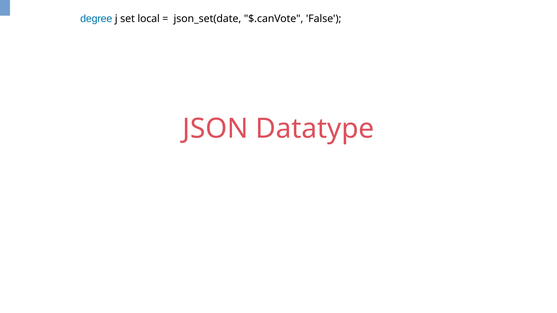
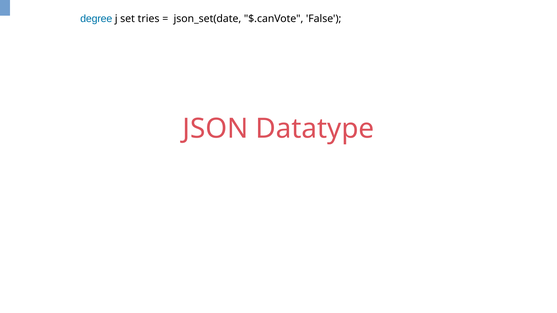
local: local -> tries
